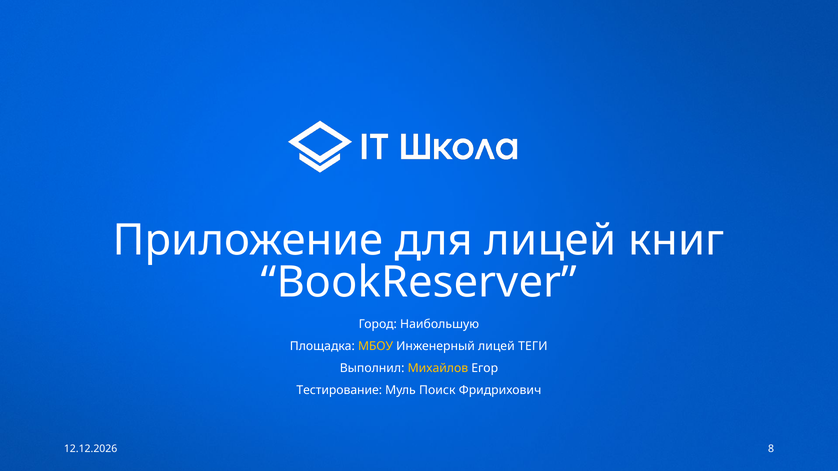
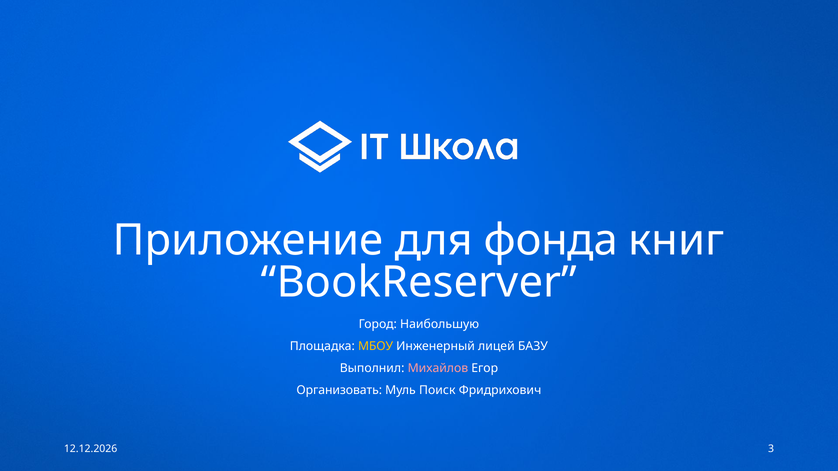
для лицей: лицей -> фонда
ТЕГИ: ТЕГИ -> БАЗУ
Михайлов colour: yellow -> pink
Тестирование: Тестирование -> Организовать
8: 8 -> 3
